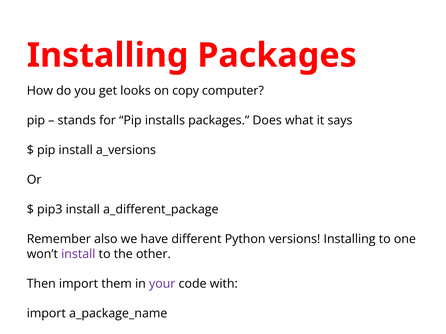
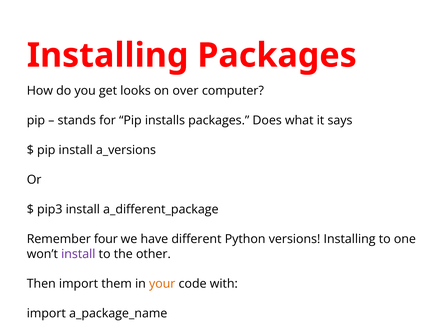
copy: copy -> over
also: also -> four
your colour: purple -> orange
